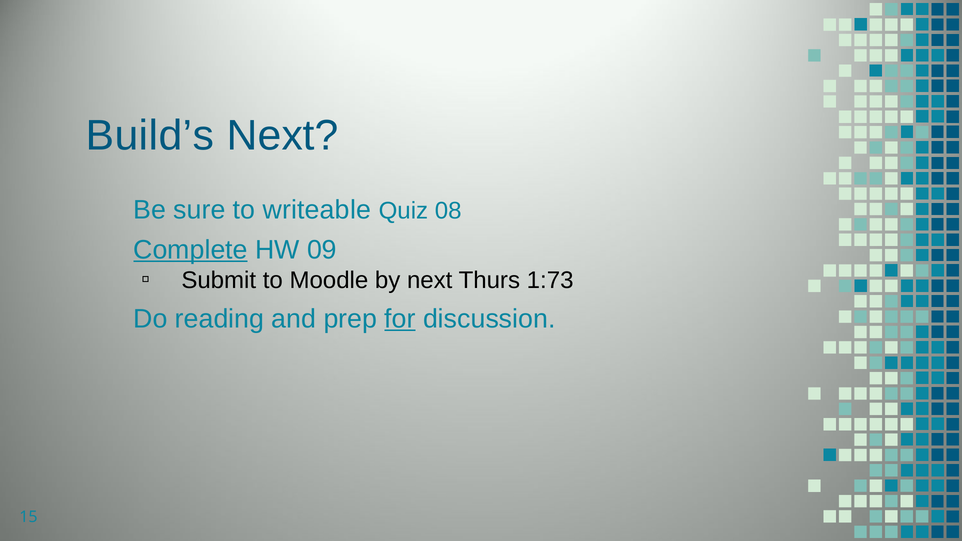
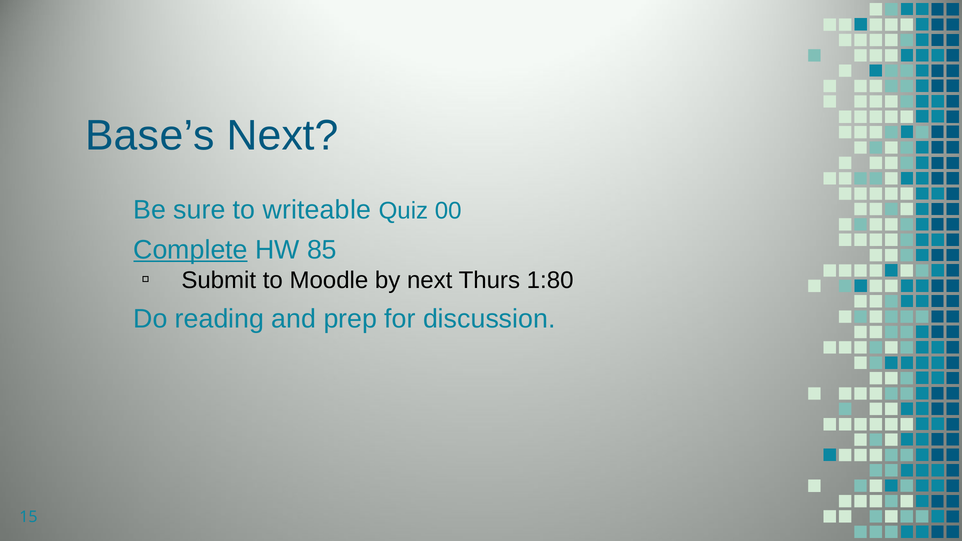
Build’s: Build’s -> Base’s
08: 08 -> 00
09: 09 -> 85
1:73: 1:73 -> 1:80
for underline: present -> none
